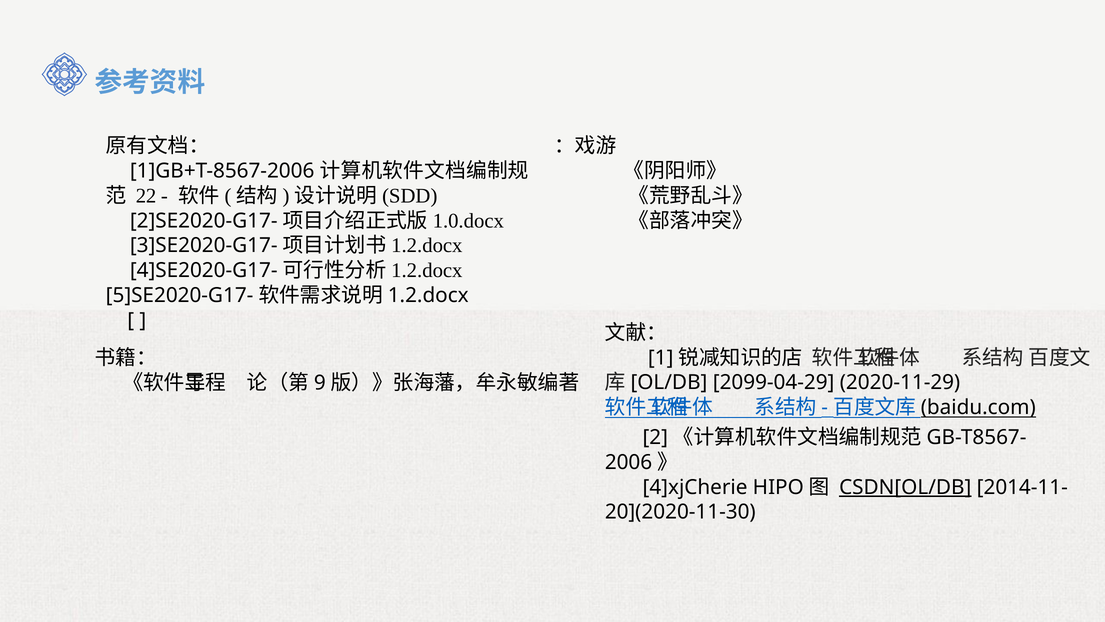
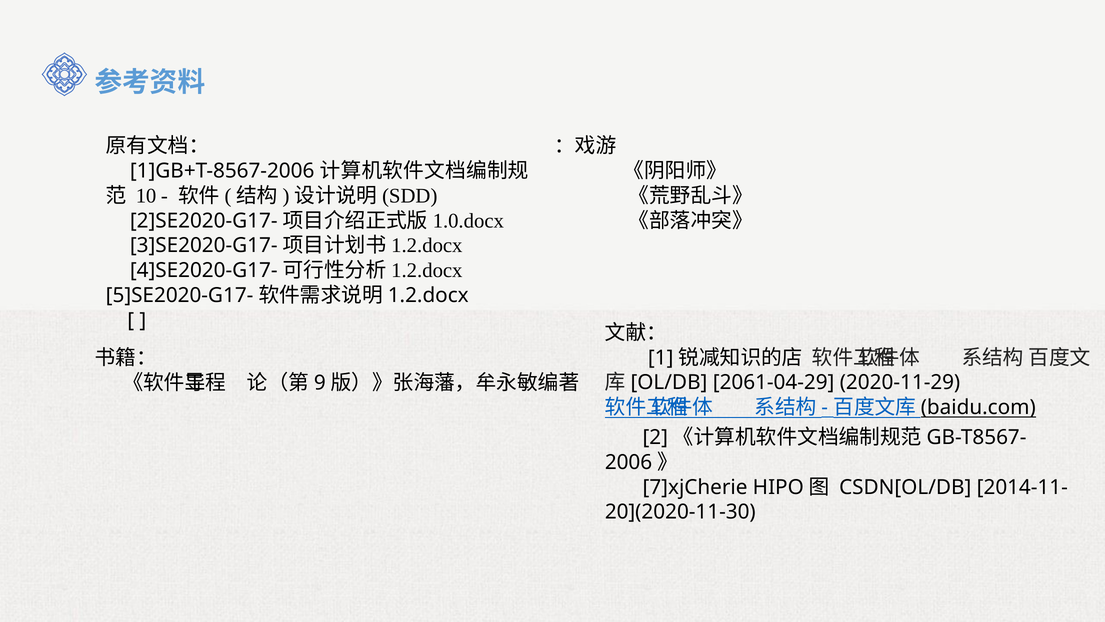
22: 22 -> 10
2099-04-29: 2099-04-29 -> 2061-04-29
4]xjCherie: 4]xjCherie -> 7]xjCherie
CSDN[OL/DB underline: present -> none
